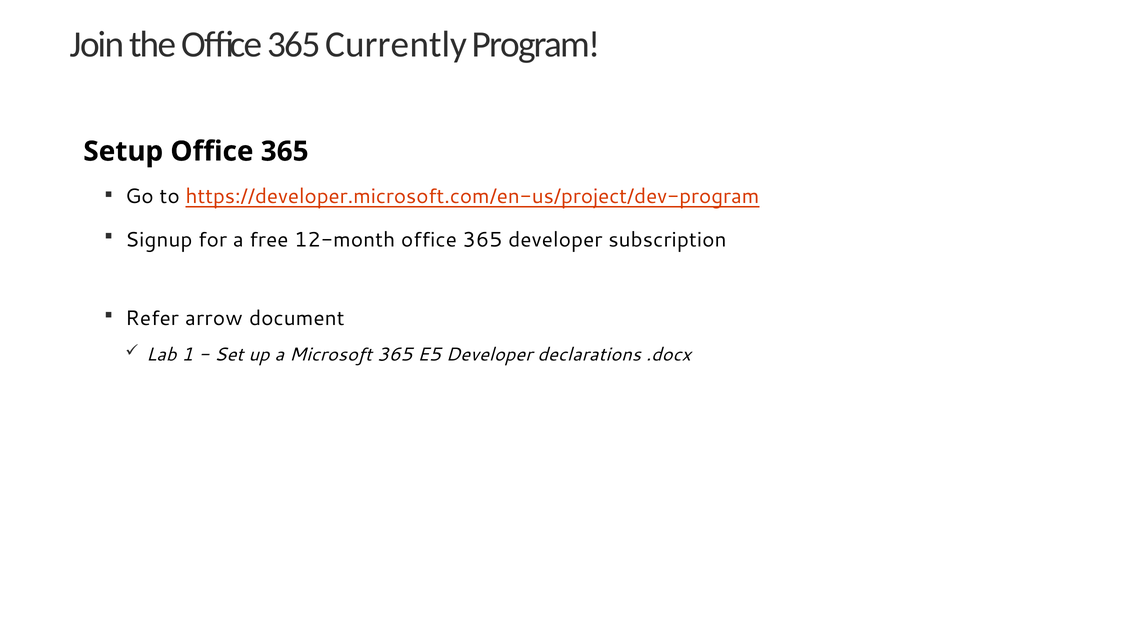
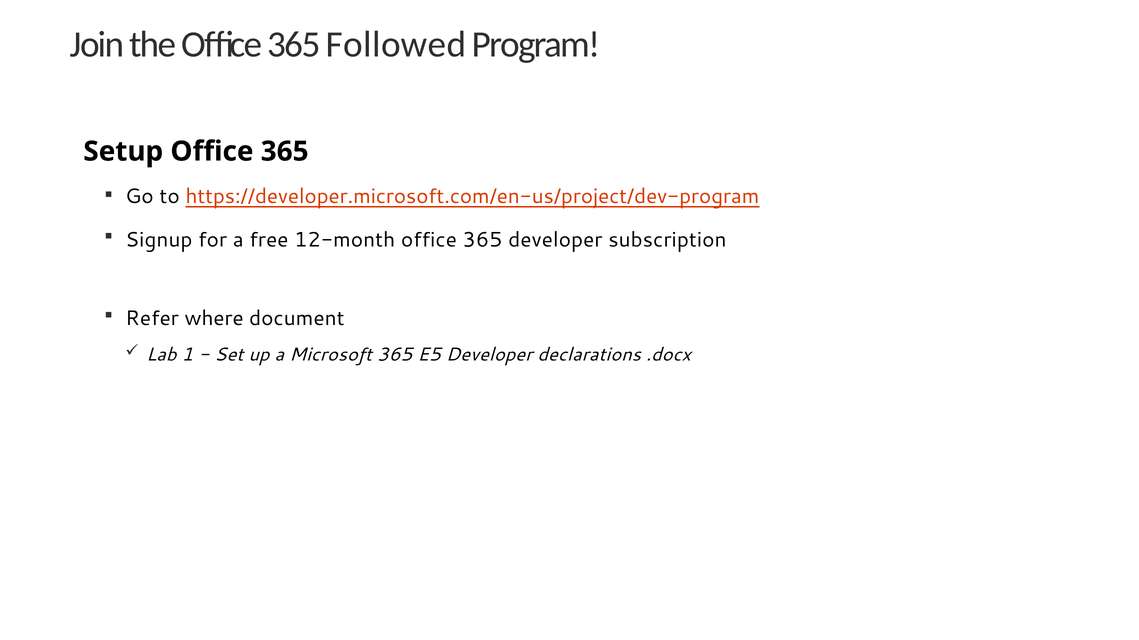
Currently: Currently -> Followed
arrow: arrow -> where
